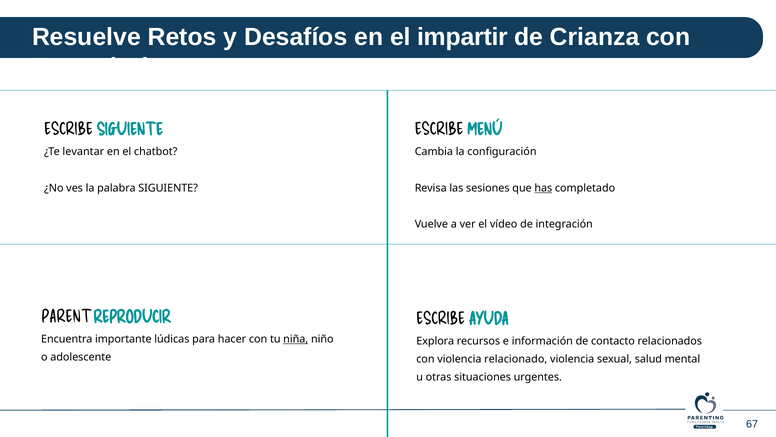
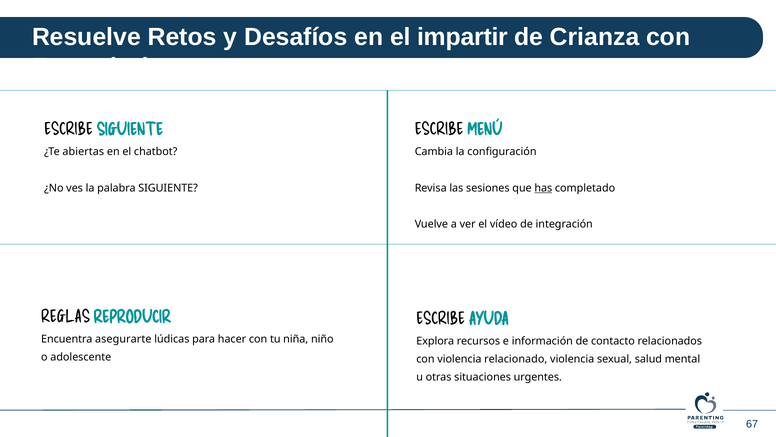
levantar: levantar -> abiertas
PARENT: PARENT -> REGLAS
importante: importante -> asegurarte
niña underline: present -> none
